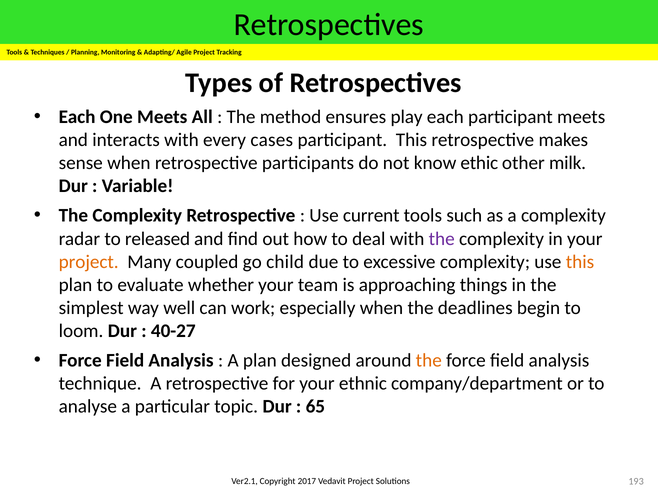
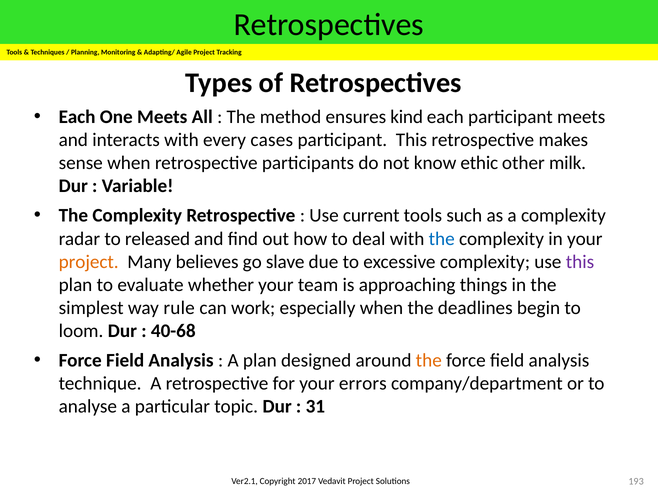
play: play -> kind
the at (442, 238) colour: purple -> blue
coupled: coupled -> believes
child: child -> slave
this at (580, 261) colour: orange -> purple
well: well -> rule
40-27: 40-27 -> 40-68
ethnic: ethnic -> errors
65: 65 -> 31
